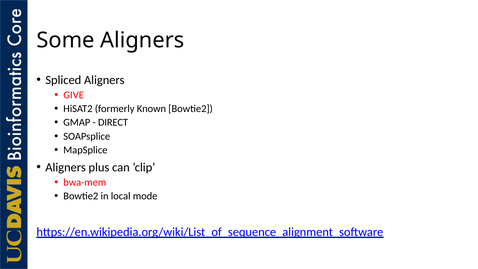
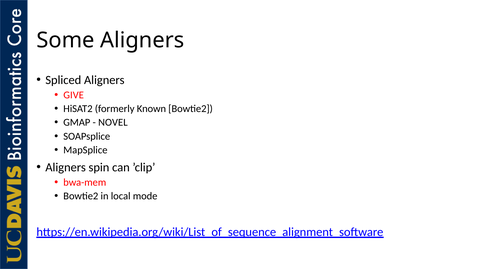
DIRECT: DIRECT -> NOVEL
plus: plus -> spin
